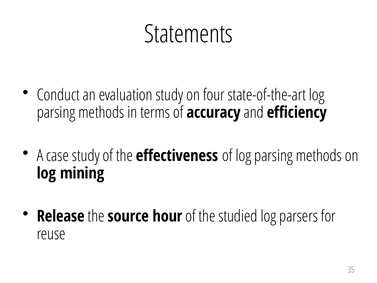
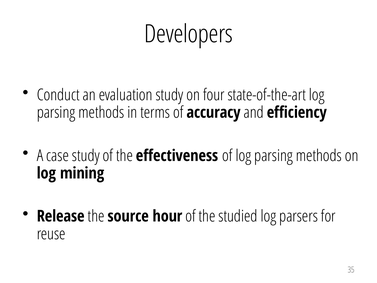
Statements: Statements -> Developers
